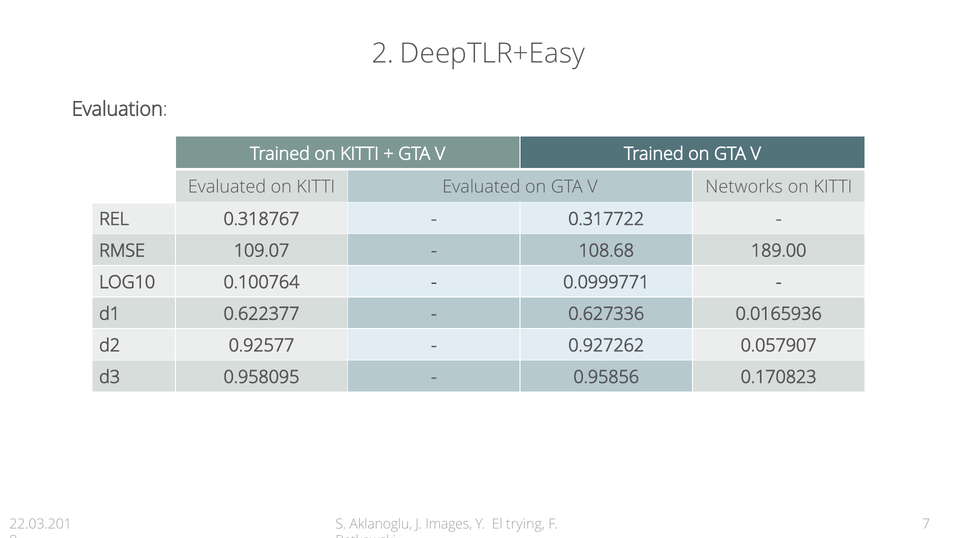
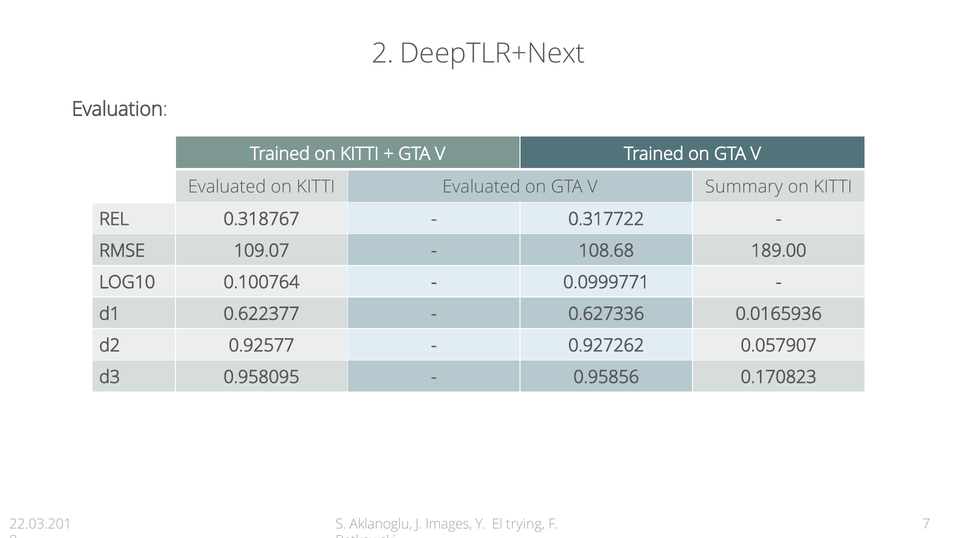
DeepTLR+Easy: DeepTLR+Easy -> DeepTLR+Next
Networks: Networks -> Summary
